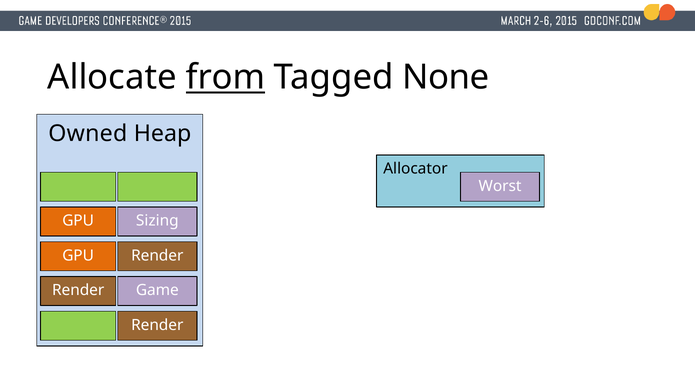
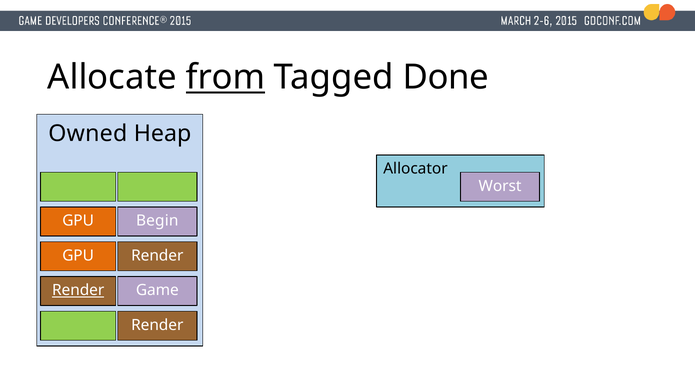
None: None -> Done
Sizing: Sizing -> Begin
Render at (78, 290) underline: none -> present
